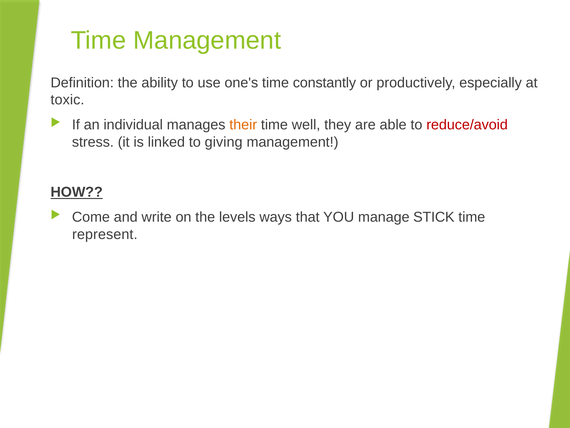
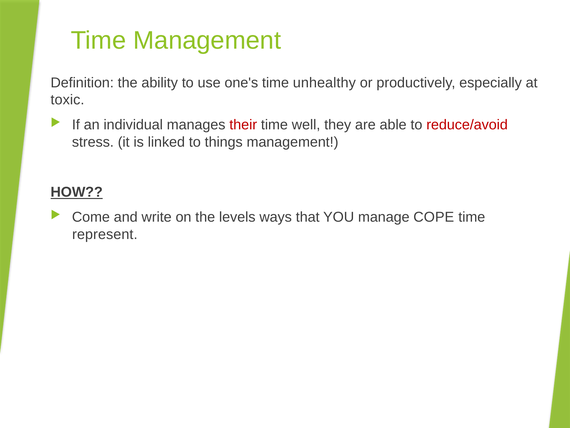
constantly: constantly -> unhealthy
their colour: orange -> red
giving: giving -> things
STICK: STICK -> COPE
